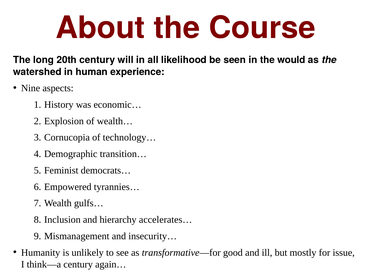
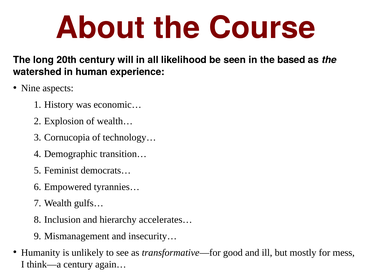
would: would -> based
issue: issue -> mess
